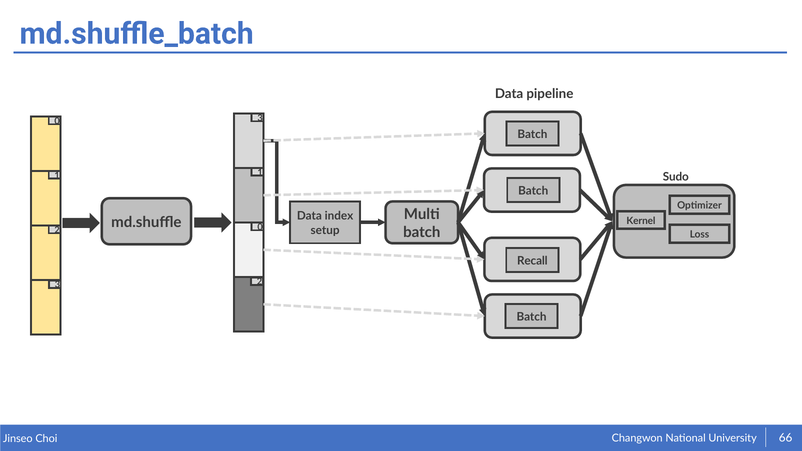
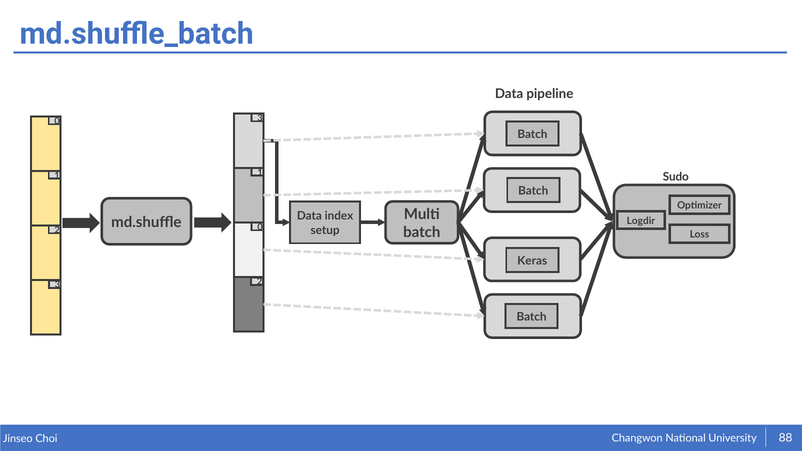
Kernel: Kernel -> Logdir
Recall: Recall -> Keras
66: 66 -> 88
